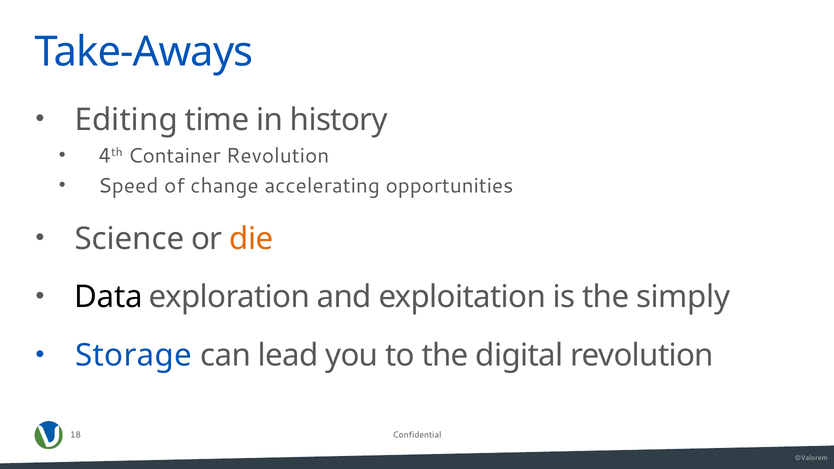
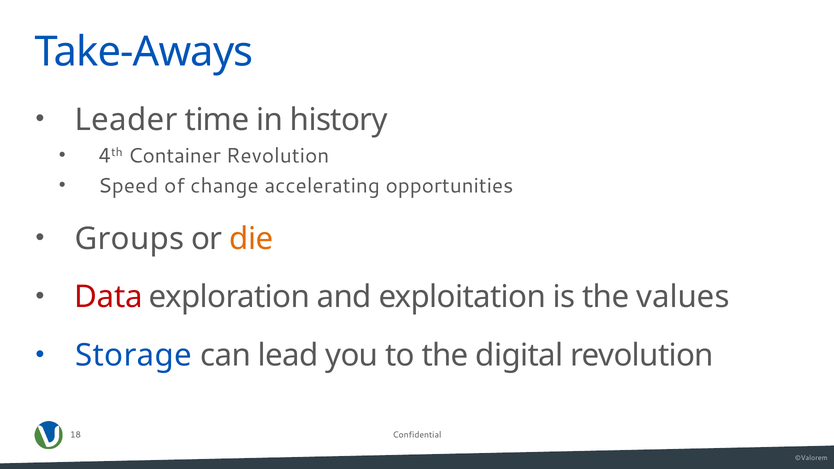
Editing: Editing -> Leader
Science: Science -> Groups
Data colour: black -> red
simply: simply -> values
